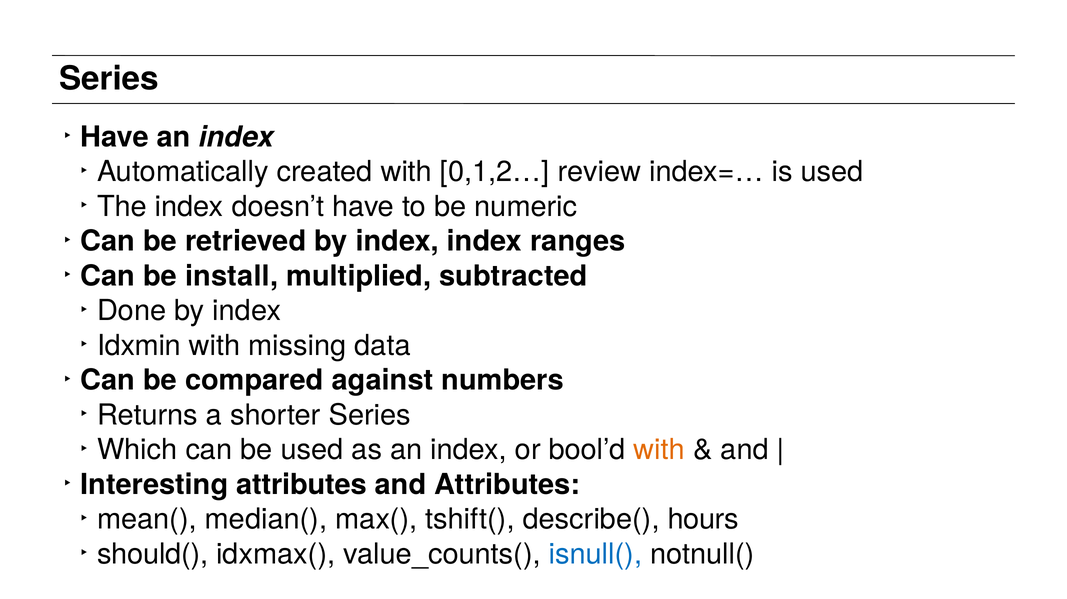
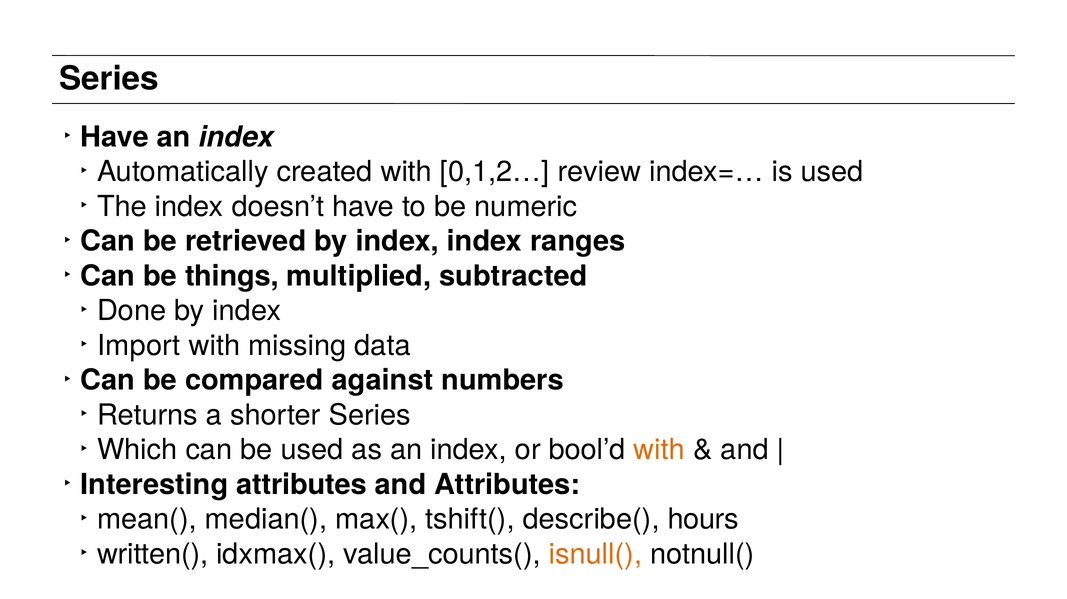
install: install -> things
Idxmin: Idxmin -> Import
should(: should( -> written(
isnull( colour: blue -> orange
